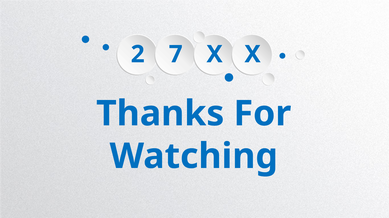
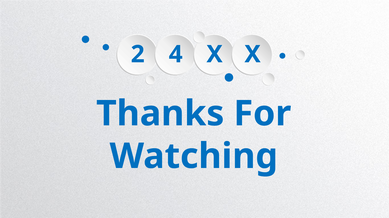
7: 7 -> 4
